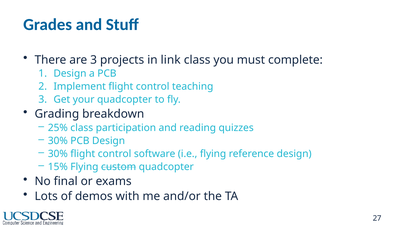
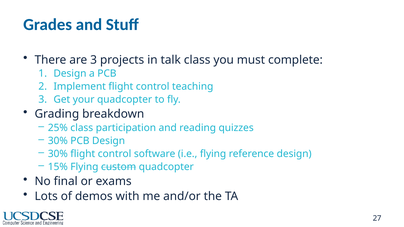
link: link -> talk
